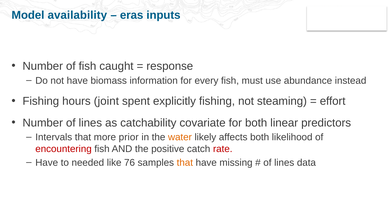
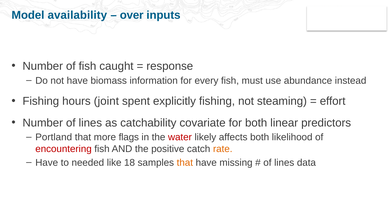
eras: eras -> over
Intervals: Intervals -> Portland
prior: prior -> flags
water colour: orange -> red
rate colour: red -> orange
76: 76 -> 18
